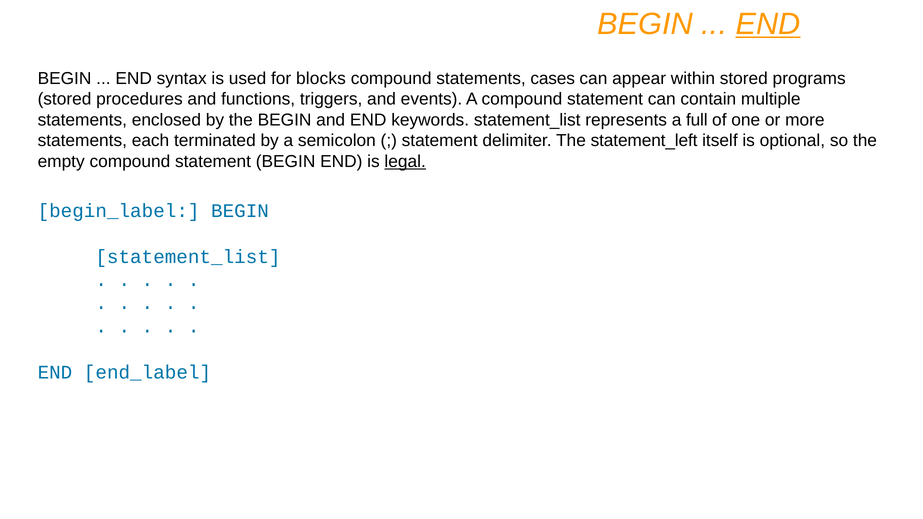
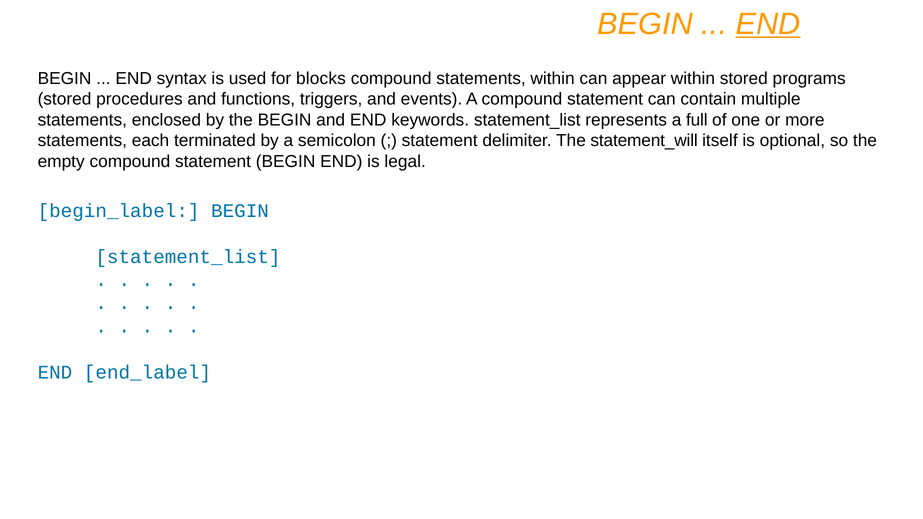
statements cases: cases -> within
statement_left: statement_left -> statement_will
legal underline: present -> none
